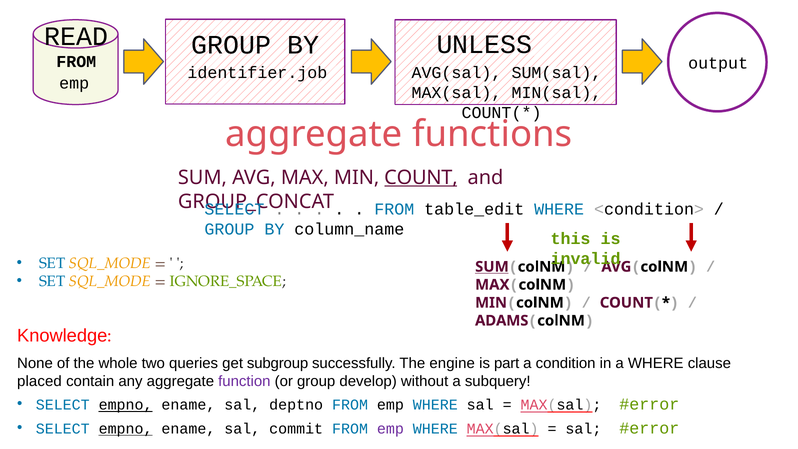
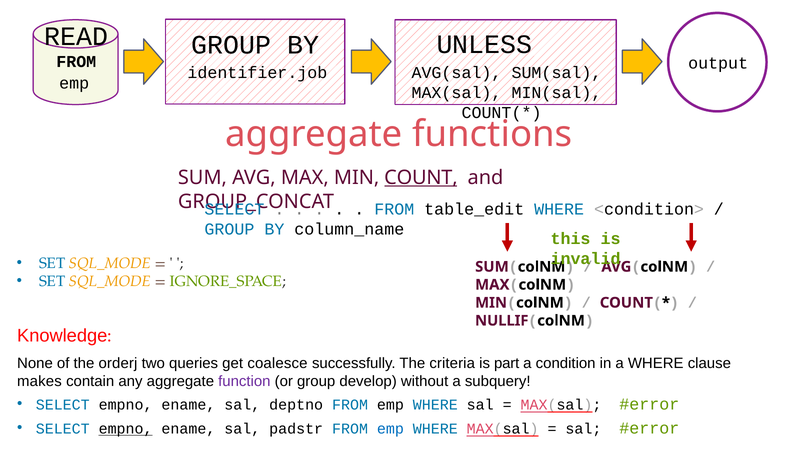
SUM at (492, 267) underline: present -> none
ADAMS: ADAMS -> NULLIF
whole: whole -> orderj
subgroup: subgroup -> coalesce
engine: engine -> criteria
placed: placed -> makes
empno at (126, 405) underline: present -> none
commit: commit -> padstr
emp at (390, 429) colour: purple -> blue
